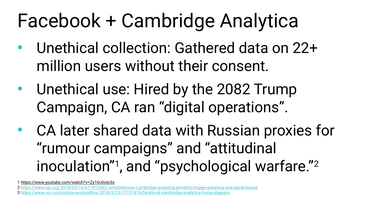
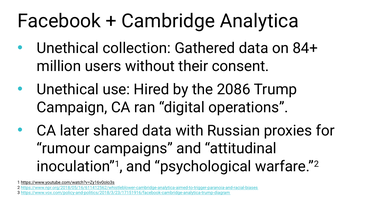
22+: 22+ -> 84+
2082: 2082 -> 2086
